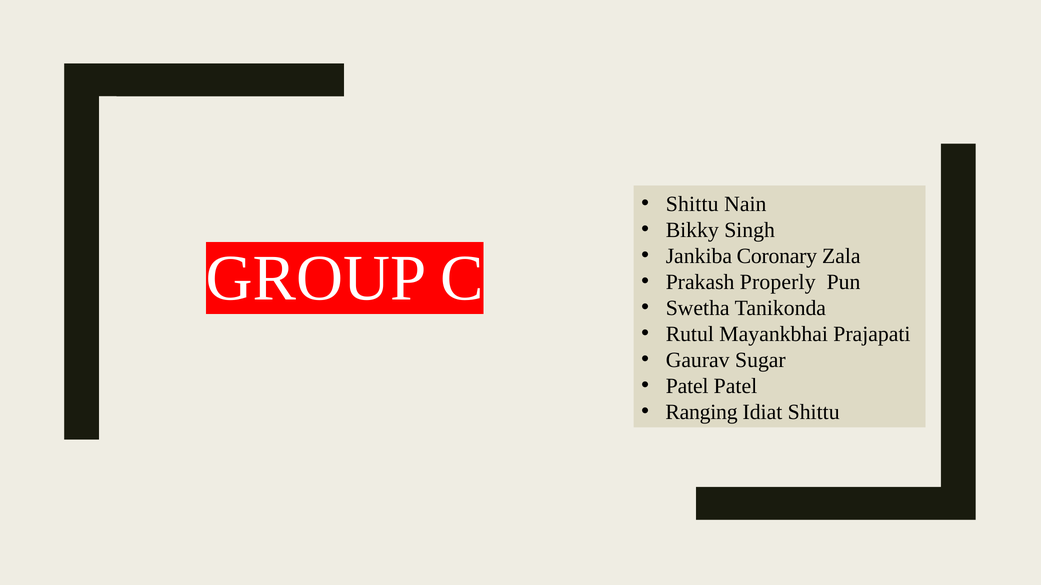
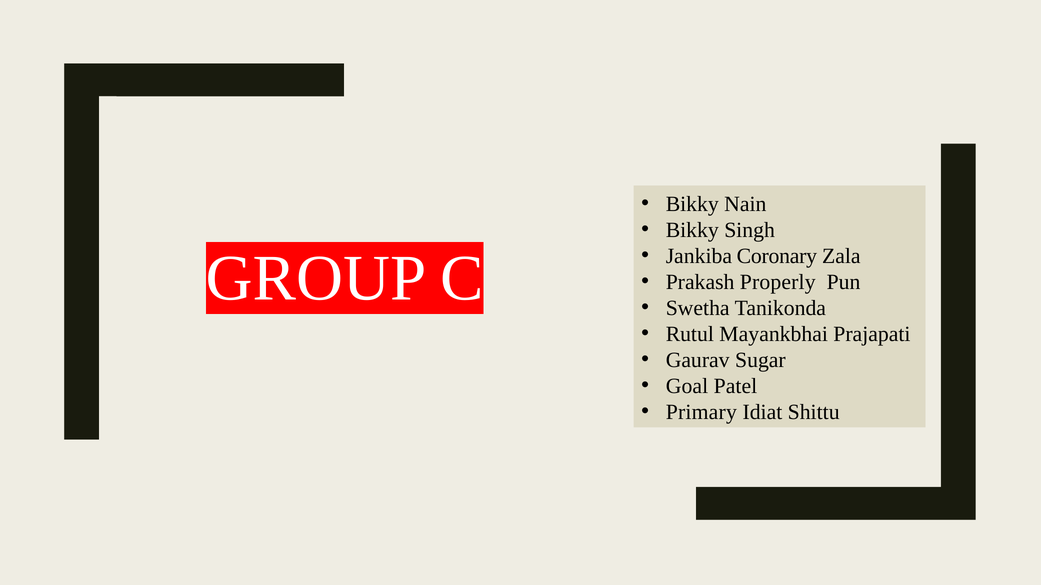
Shittu at (692, 204): Shittu -> Bikky
Patel at (687, 386): Patel -> Goal
Ranging: Ranging -> Primary
